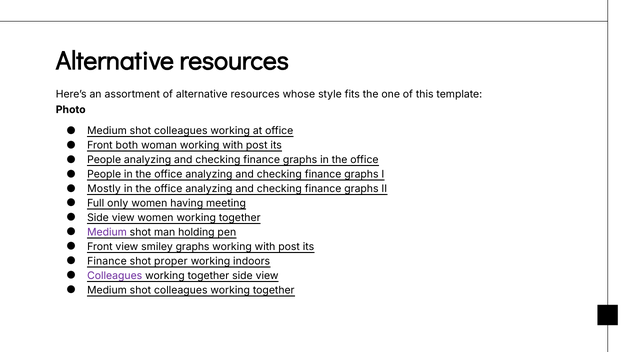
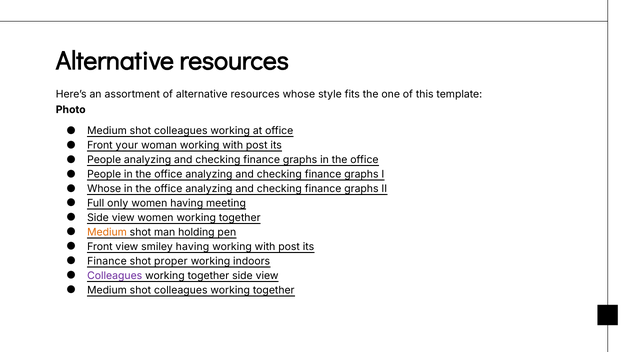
both: both -> your
Mostly at (104, 189): Mostly -> Whose
Medium at (107, 233) colour: purple -> orange
smiley graphs: graphs -> having
